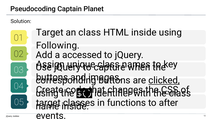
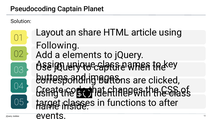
Target at (50, 33): Target -> Layout
an class: class -> share
HTML inside: inside -> article
accessed: accessed -> elements
clicked underline: present -> none
